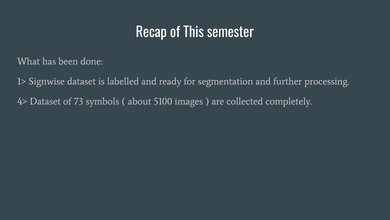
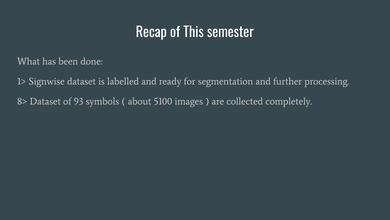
4>: 4> -> 8>
73: 73 -> 93
